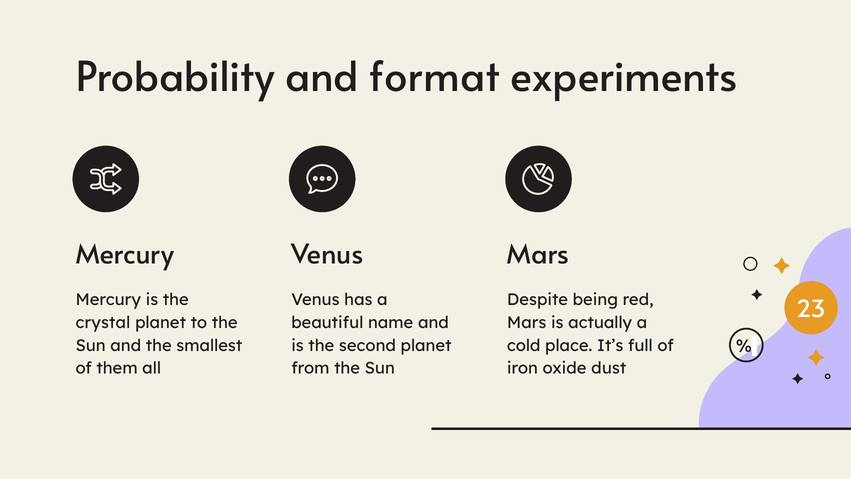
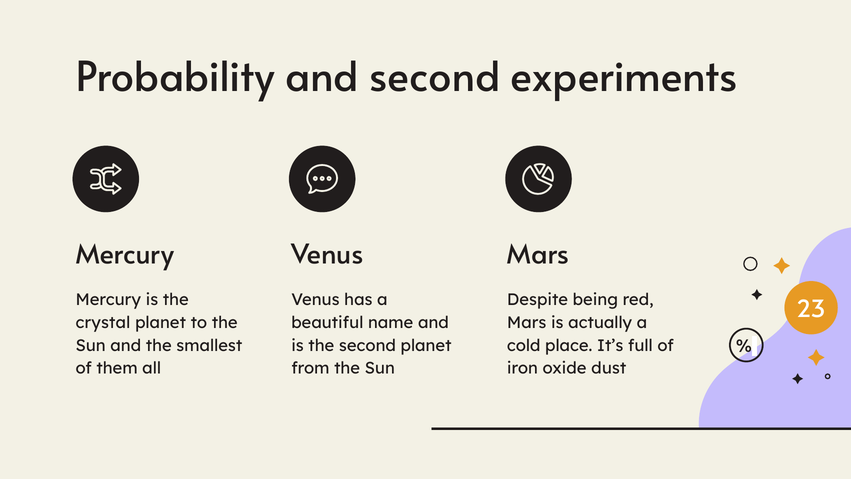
and format: format -> second
